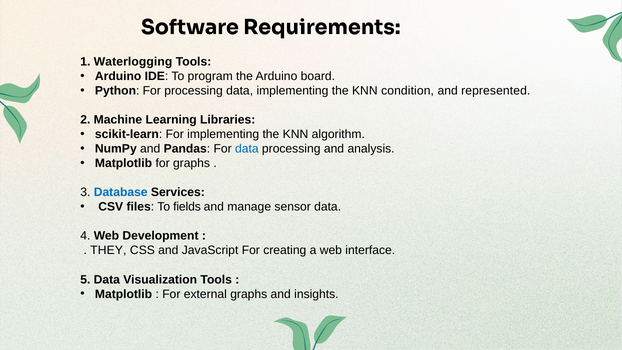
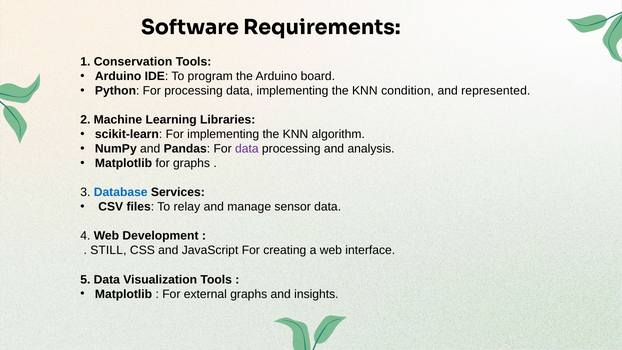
Waterlogging: Waterlogging -> Conservation
data at (247, 149) colour: blue -> purple
fields: fields -> relay
THEY: THEY -> STILL
